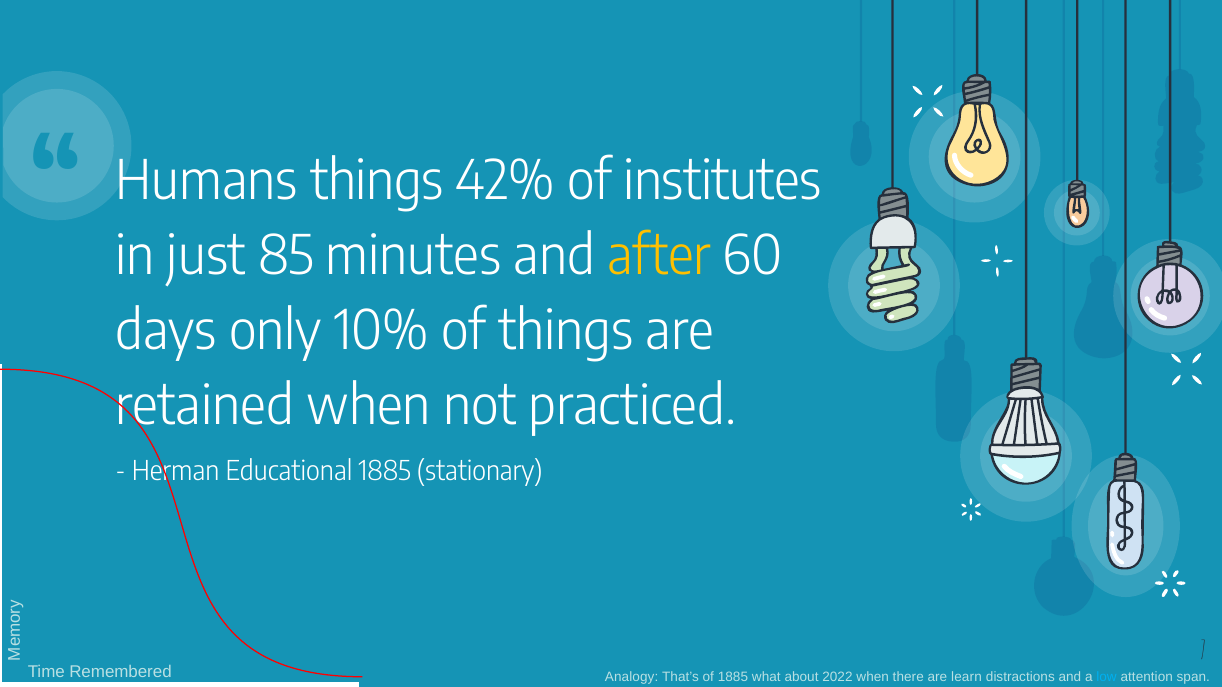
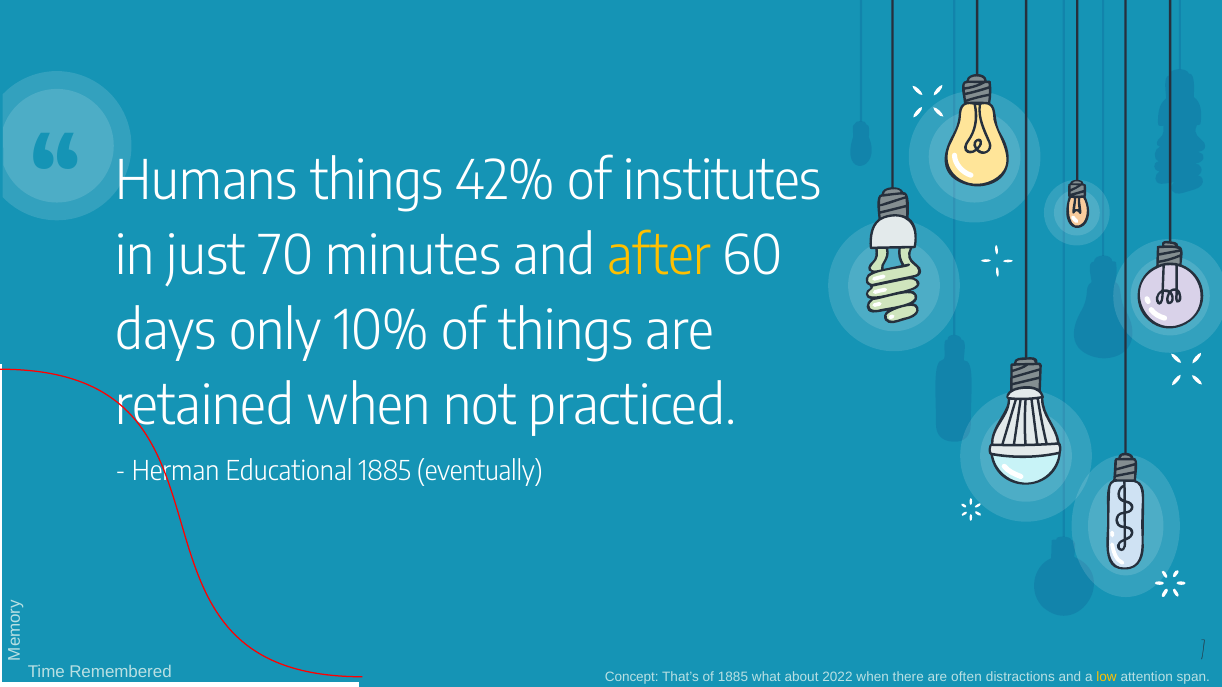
85: 85 -> 70
stationary: stationary -> eventually
Analogy: Analogy -> Concept
learn: learn -> often
low colour: light blue -> yellow
